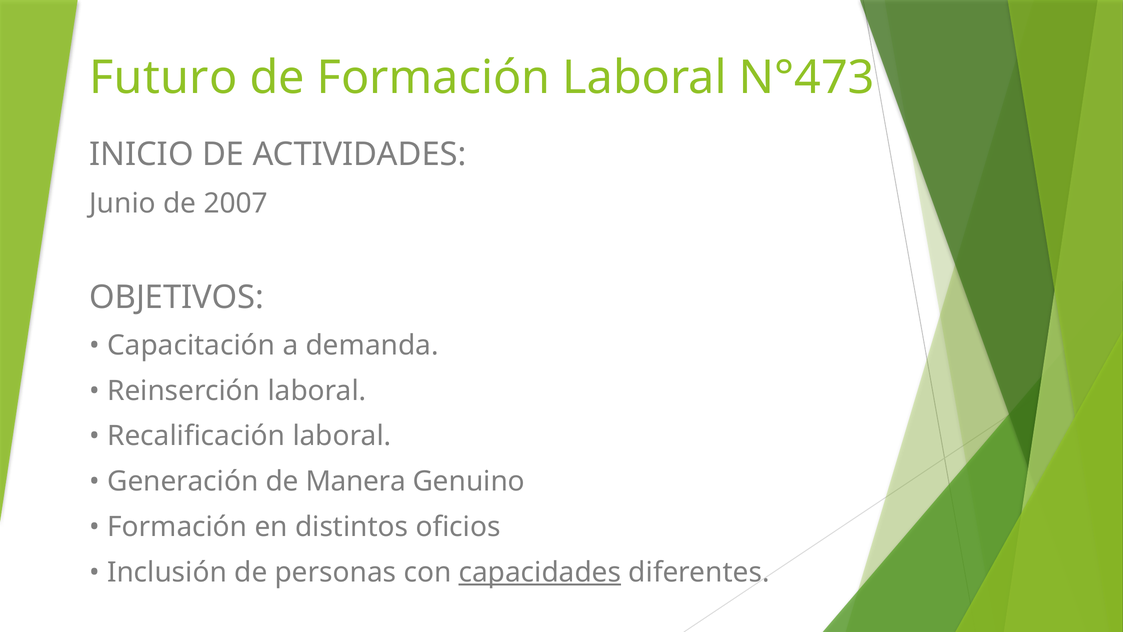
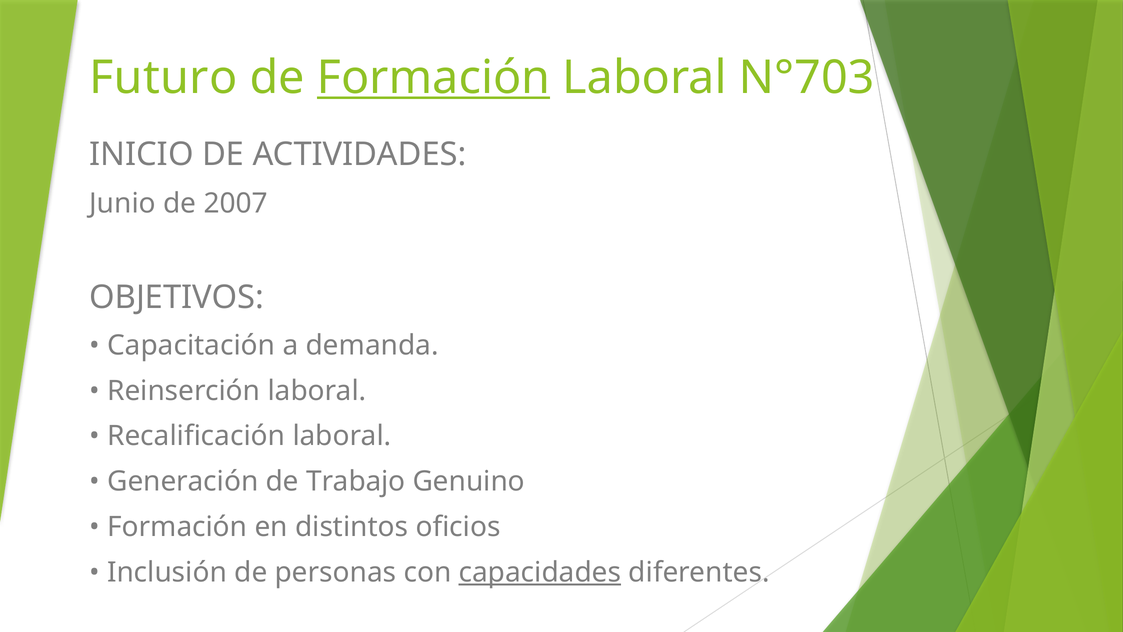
Formación at (434, 78) underline: none -> present
N°473: N°473 -> N°703
Manera: Manera -> Trabajo
